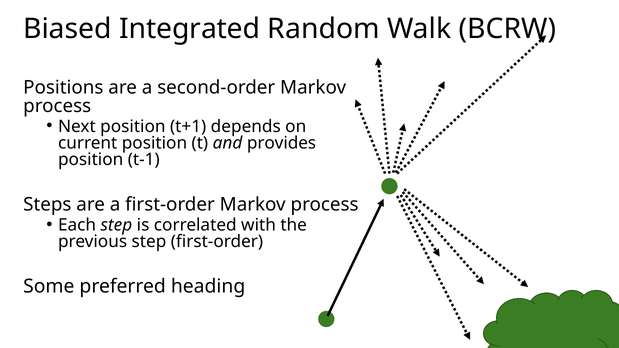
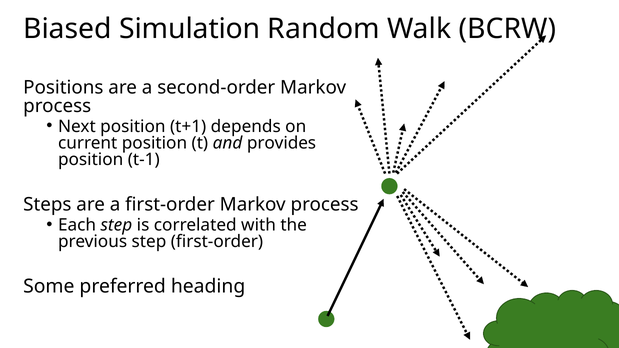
Integrated: Integrated -> Simulation
